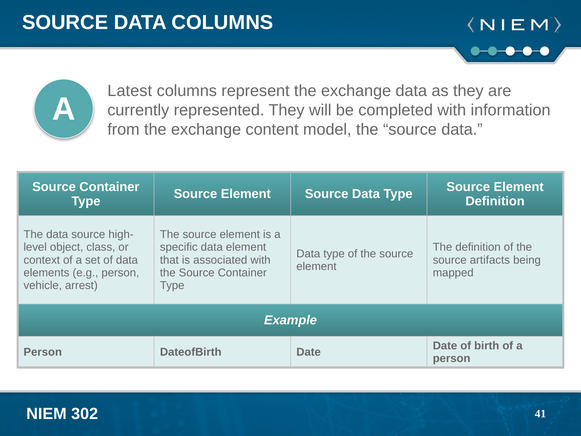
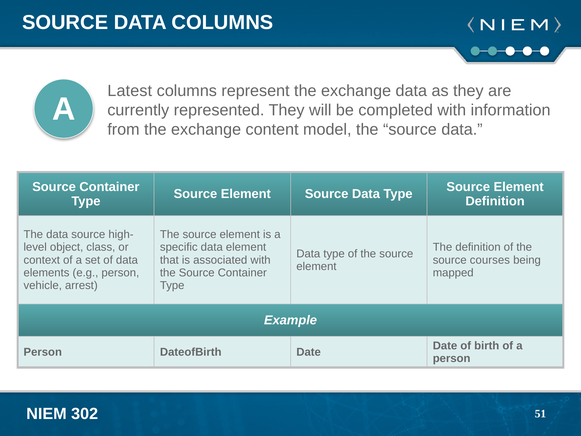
artifacts: artifacts -> courses
41: 41 -> 51
